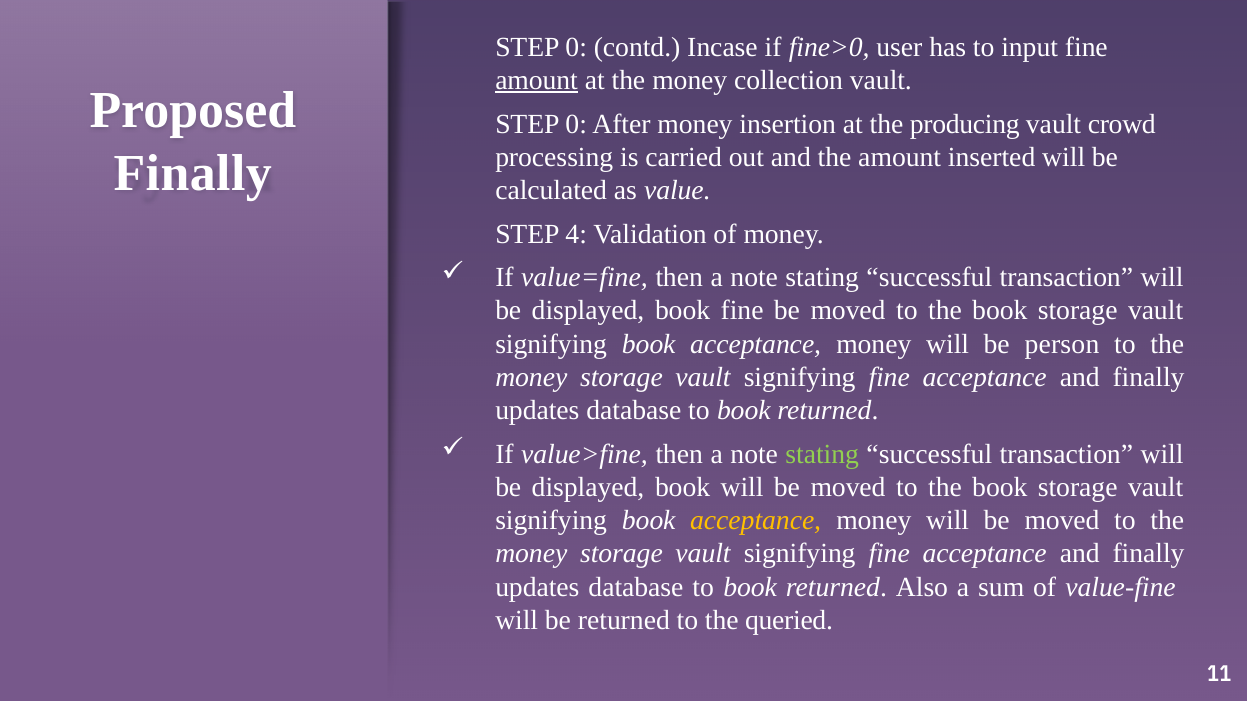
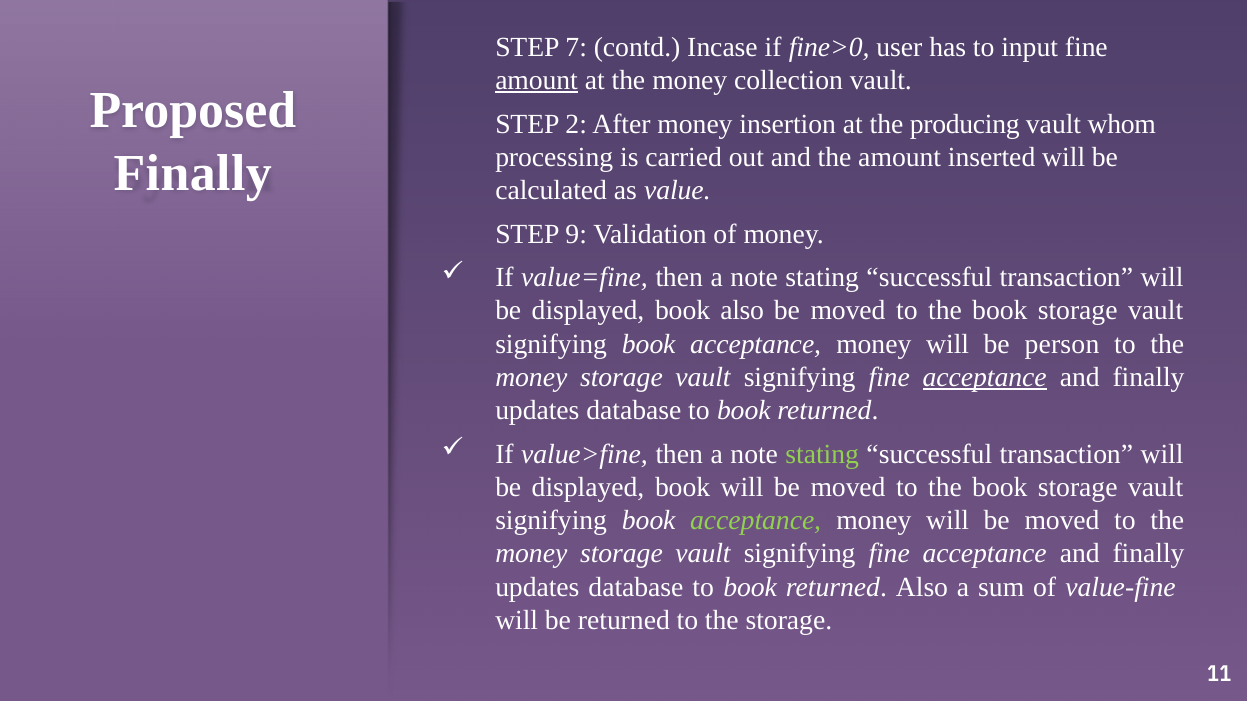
0 at (576, 47): 0 -> 7
0 at (576, 124): 0 -> 2
crowd: crowd -> whom
4: 4 -> 9
book fine: fine -> also
acceptance at (985, 377) underline: none -> present
acceptance at (756, 521) colour: yellow -> light green
the queried: queried -> storage
